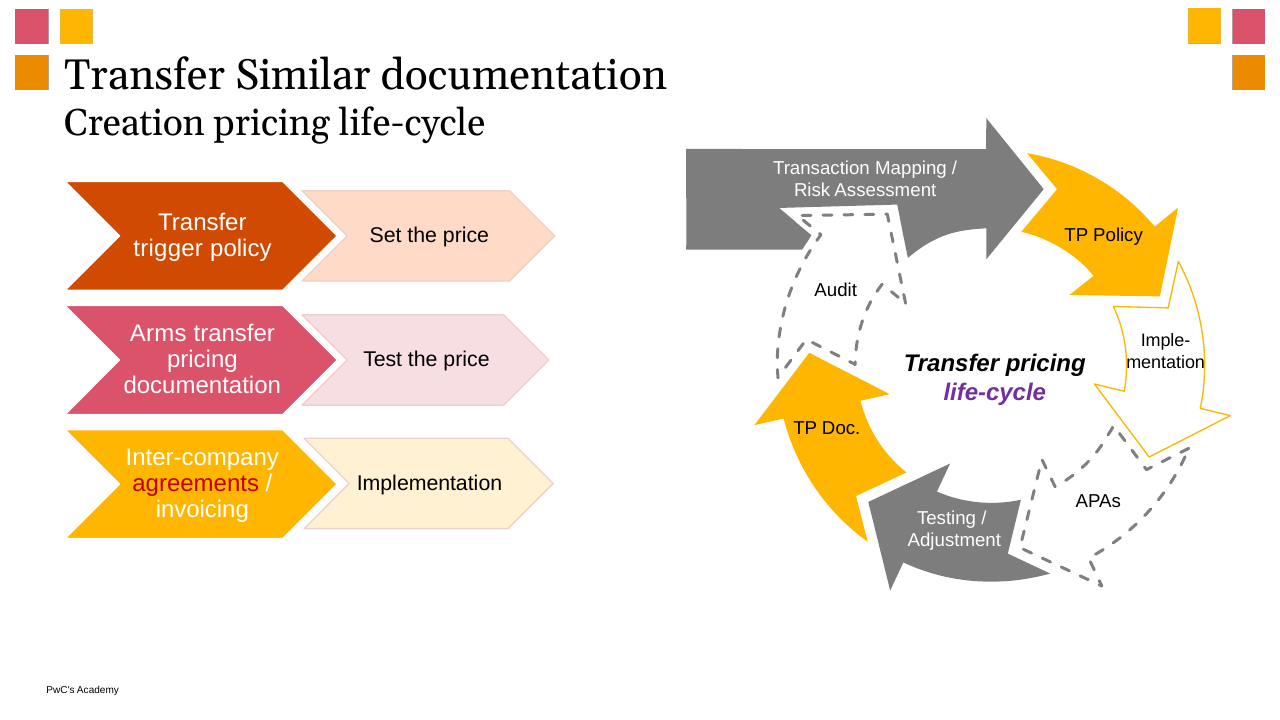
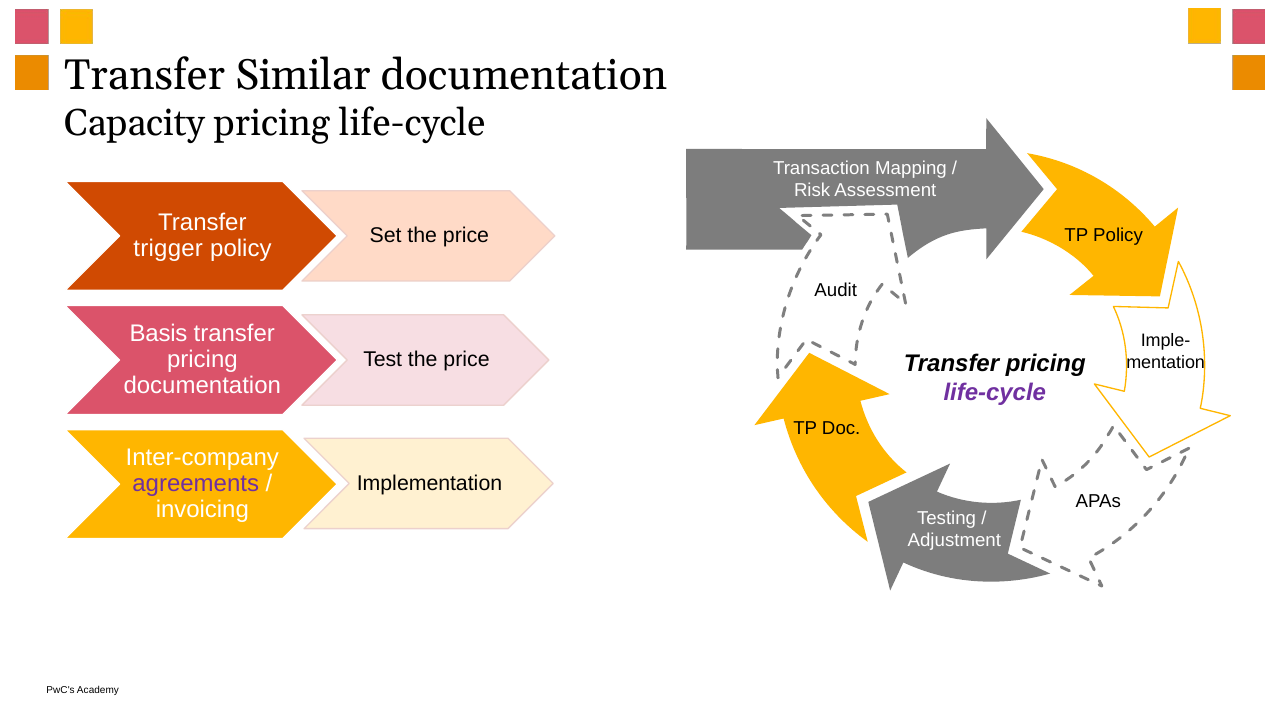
Creation: Creation -> Capacity
Arms: Arms -> Basis
agreements colour: red -> purple
